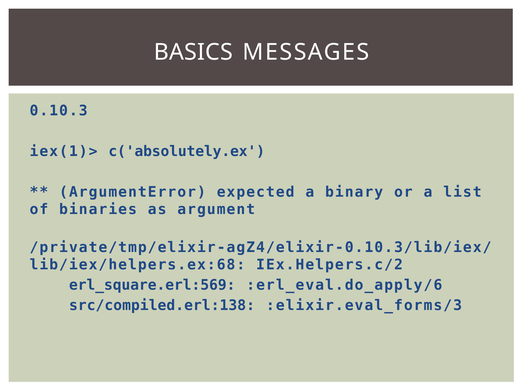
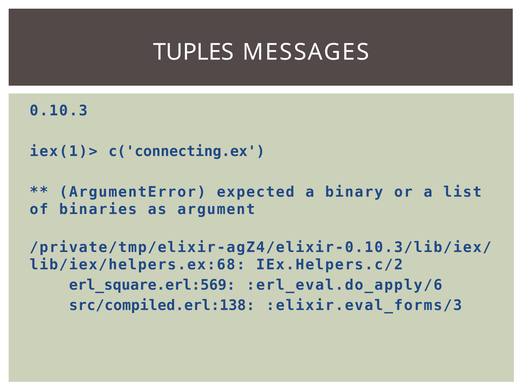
BASICS: BASICS -> TUPLES
c('absolutely.ex: c('absolutely.ex -> c('connecting.ex
